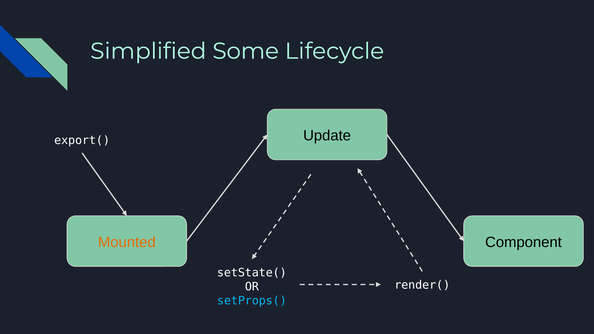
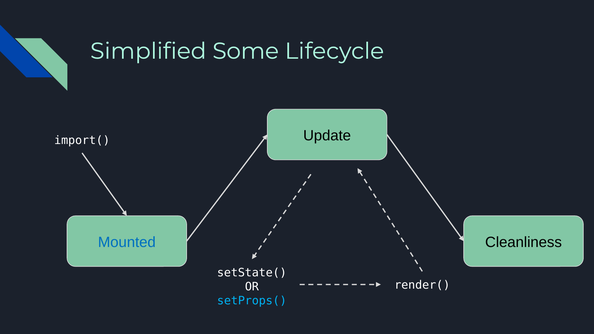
export(: export( -> import(
Mounted colour: orange -> blue
Component: Component -> Cleanliness
